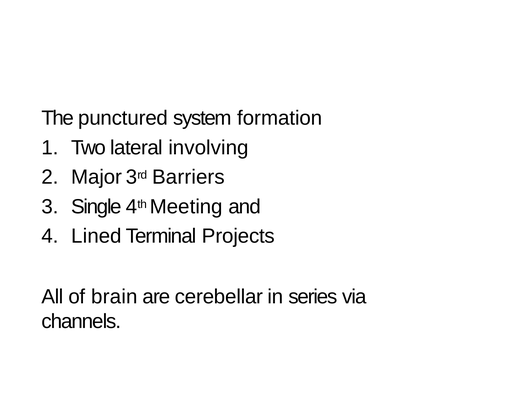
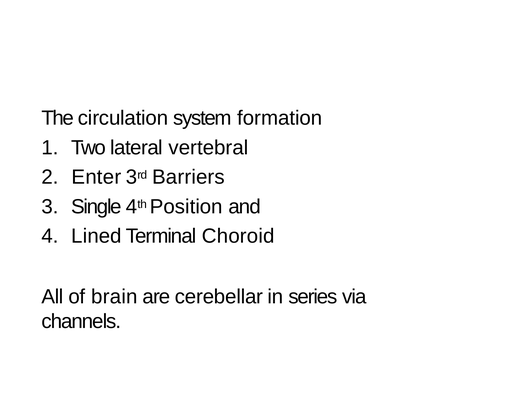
punctured: punctured -> circulation
involving: involving -> vertebral
Major: Major -> Enter
Meeting: Meeting -> Position
Projects: Projects -> Choroid
